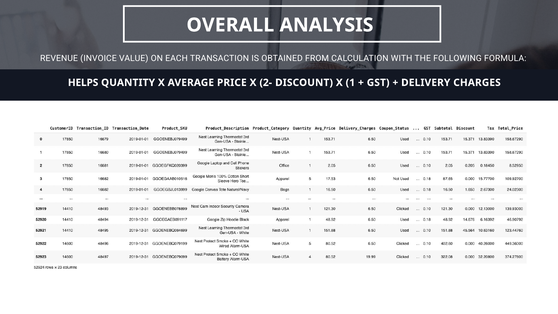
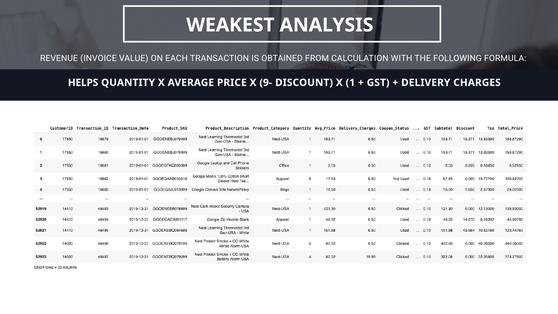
OVERALL: OVERALL -> WEAKEST
2-: 2- -> 9-
